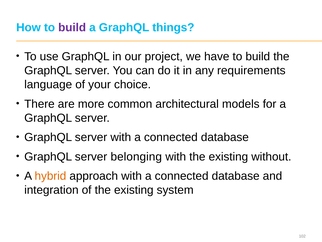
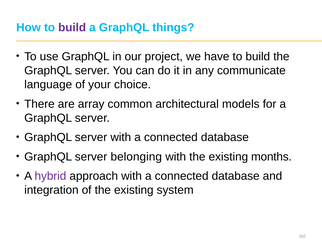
requirements: requirements -> communicate
more: more -> array
without: without -> months
hybrid colour: orange -> purple
